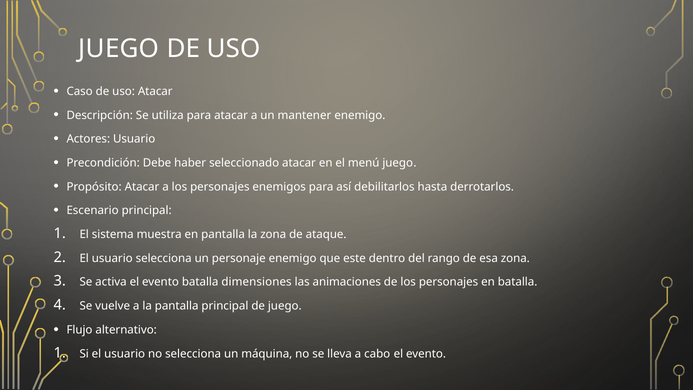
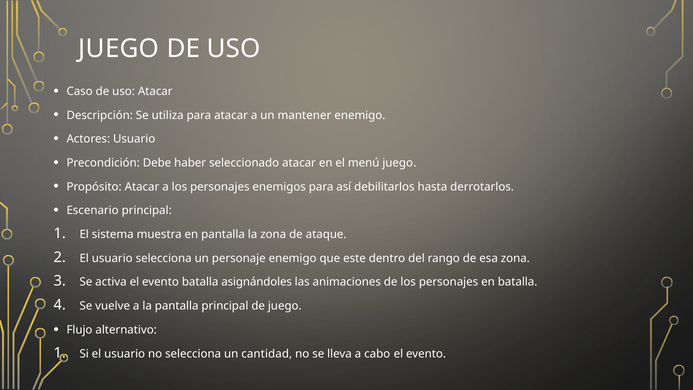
dimensiones: dimensiones -> asignándoles
máquina: máquina -> cantidad
